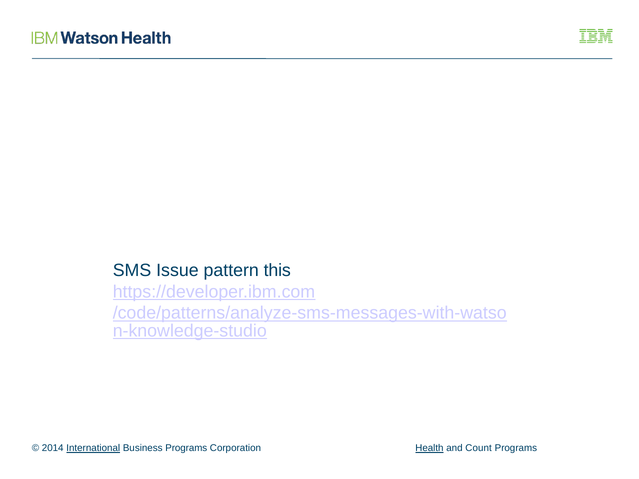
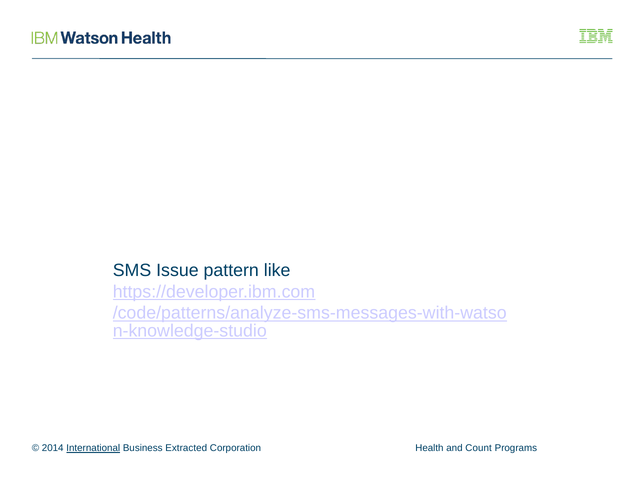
this: this -> like
Business Programs: Programs -> Extracted
Health underline: present -> none
